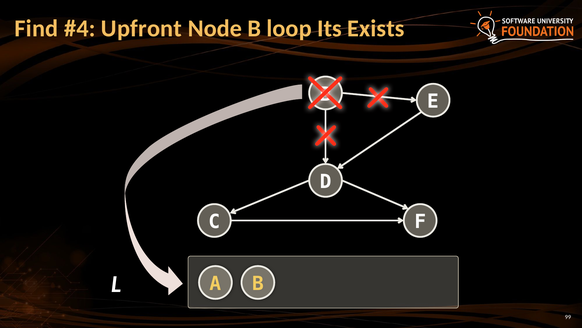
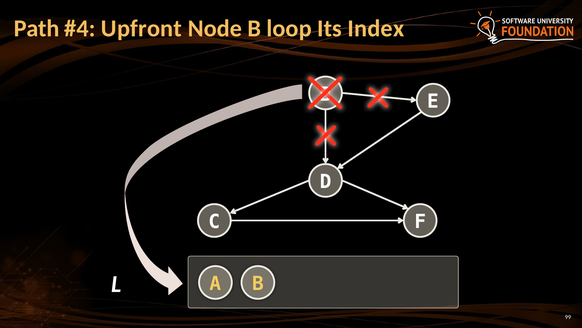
Find: Find -> Path
Exists: Exists -> Index
